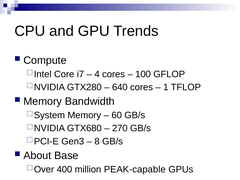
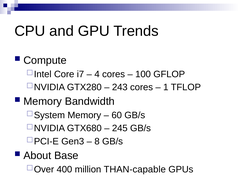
640: 640 -> 243
270: 270 -> 245
PEAK-capable: PEAK-capable -> THAN-capable
